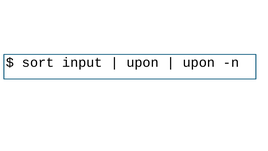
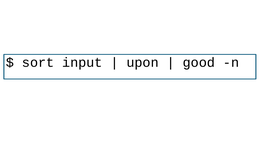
upon at (199, 62): upon -> good
